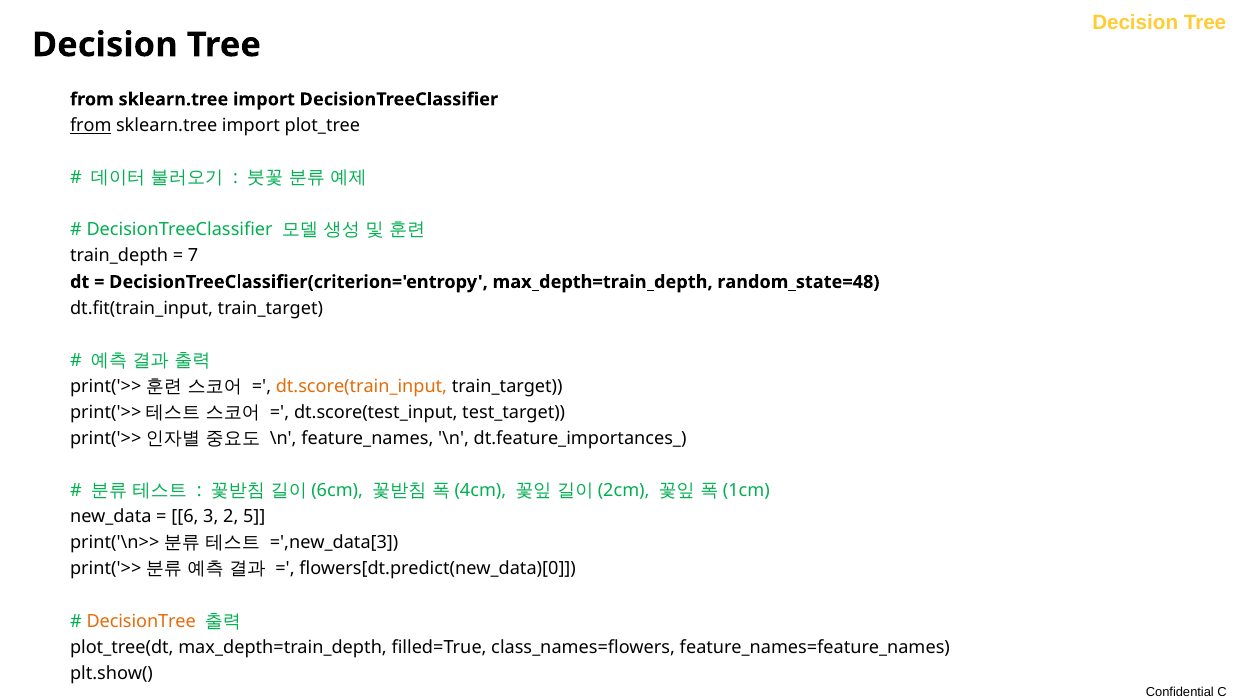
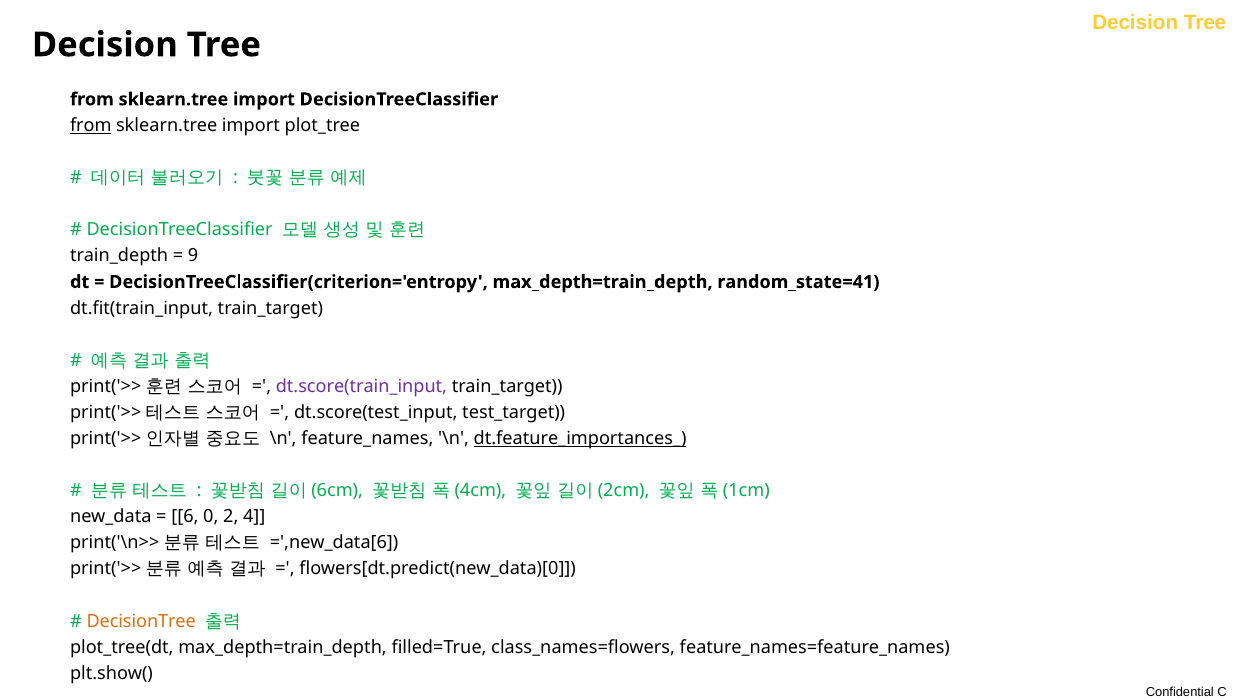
7: 7 -> 9
random_state=48: random_state=48 -> random_state=41
dt.score(train_input colour: orange -> purple
dt.feature_importances_ underline: none -> present
3: 3 -> 0
5: 5 -> 4
=',new_data[3: =',new_data[3 -> =',new_data[6
